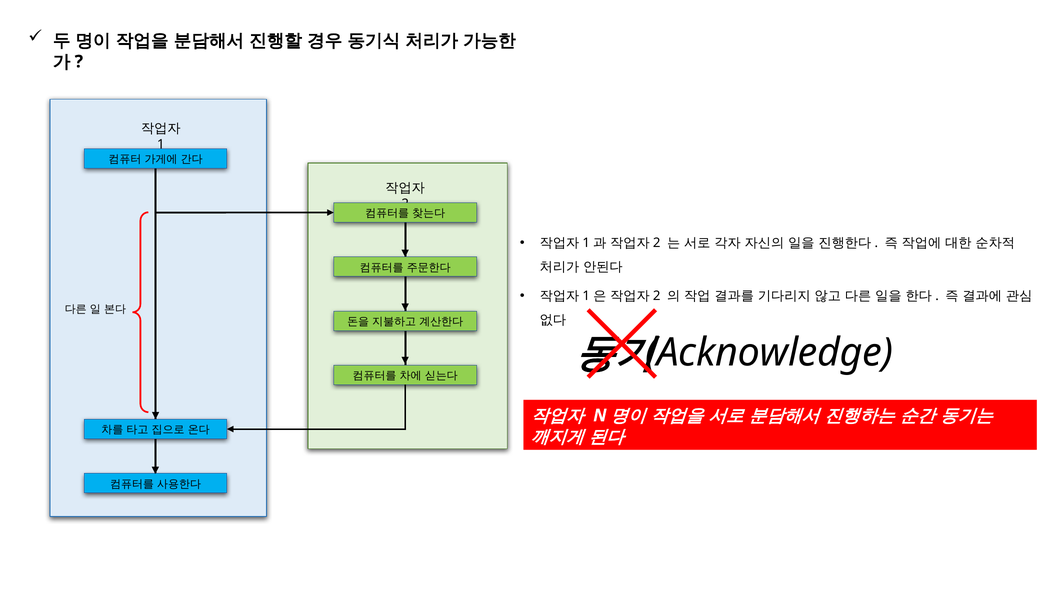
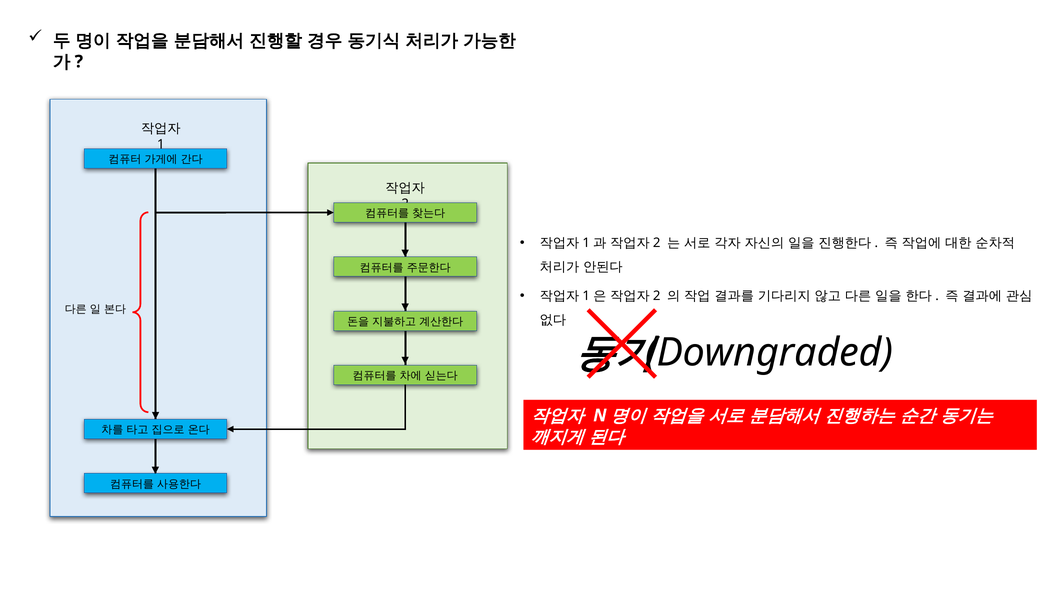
Acknowledge: Acknowledge -> Downgraded
